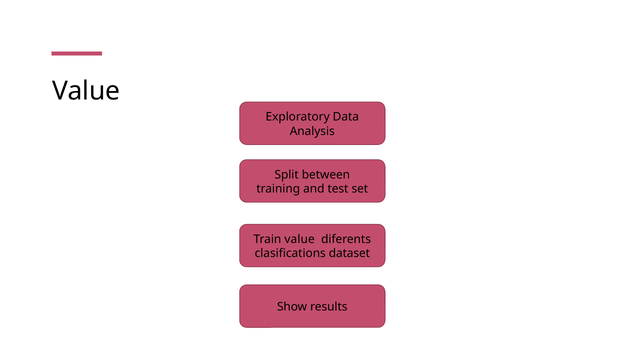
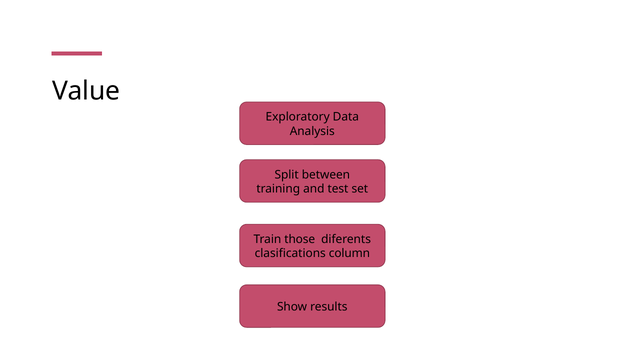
Train value: value -> those
dataset: dataset -> column
